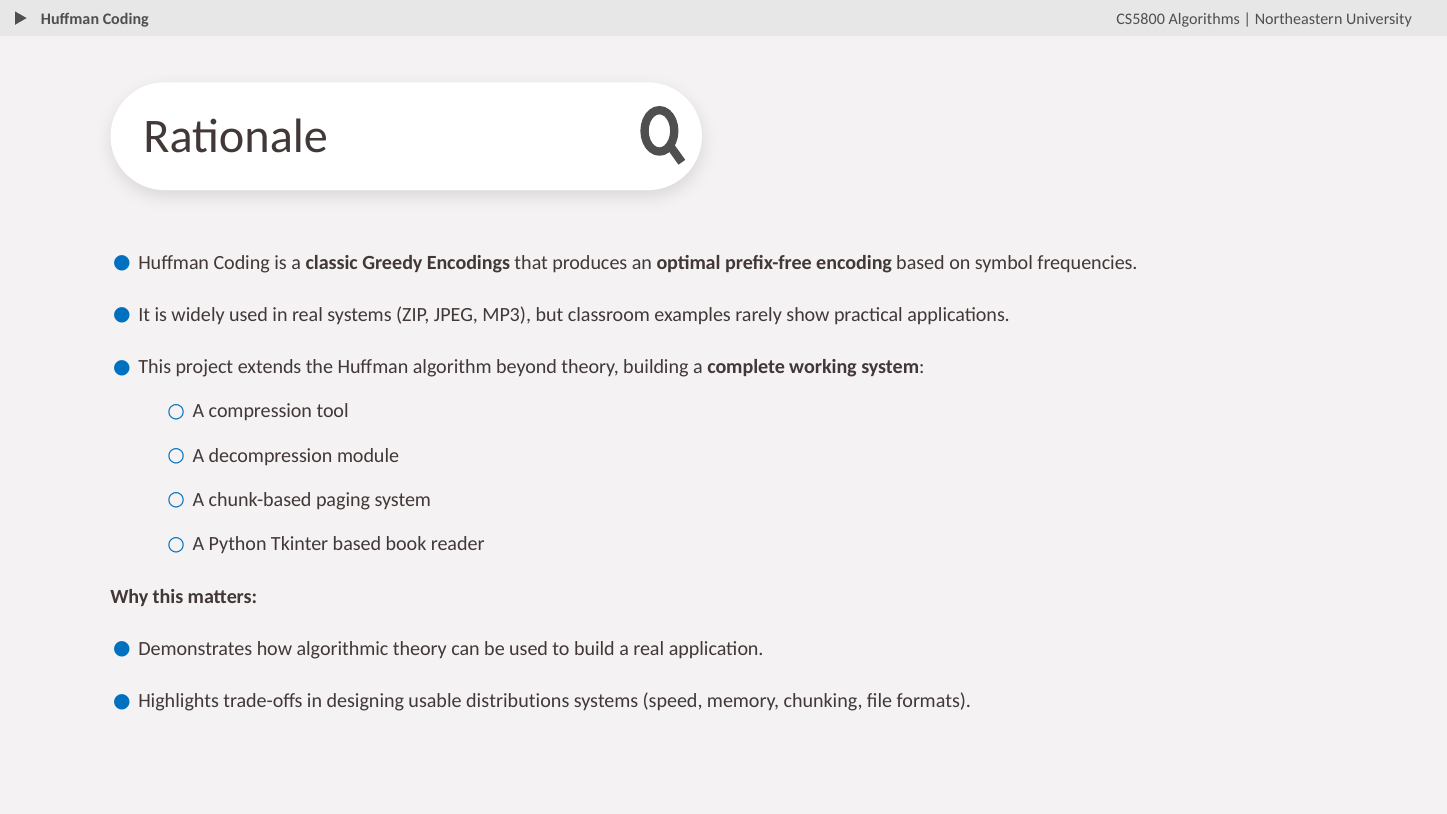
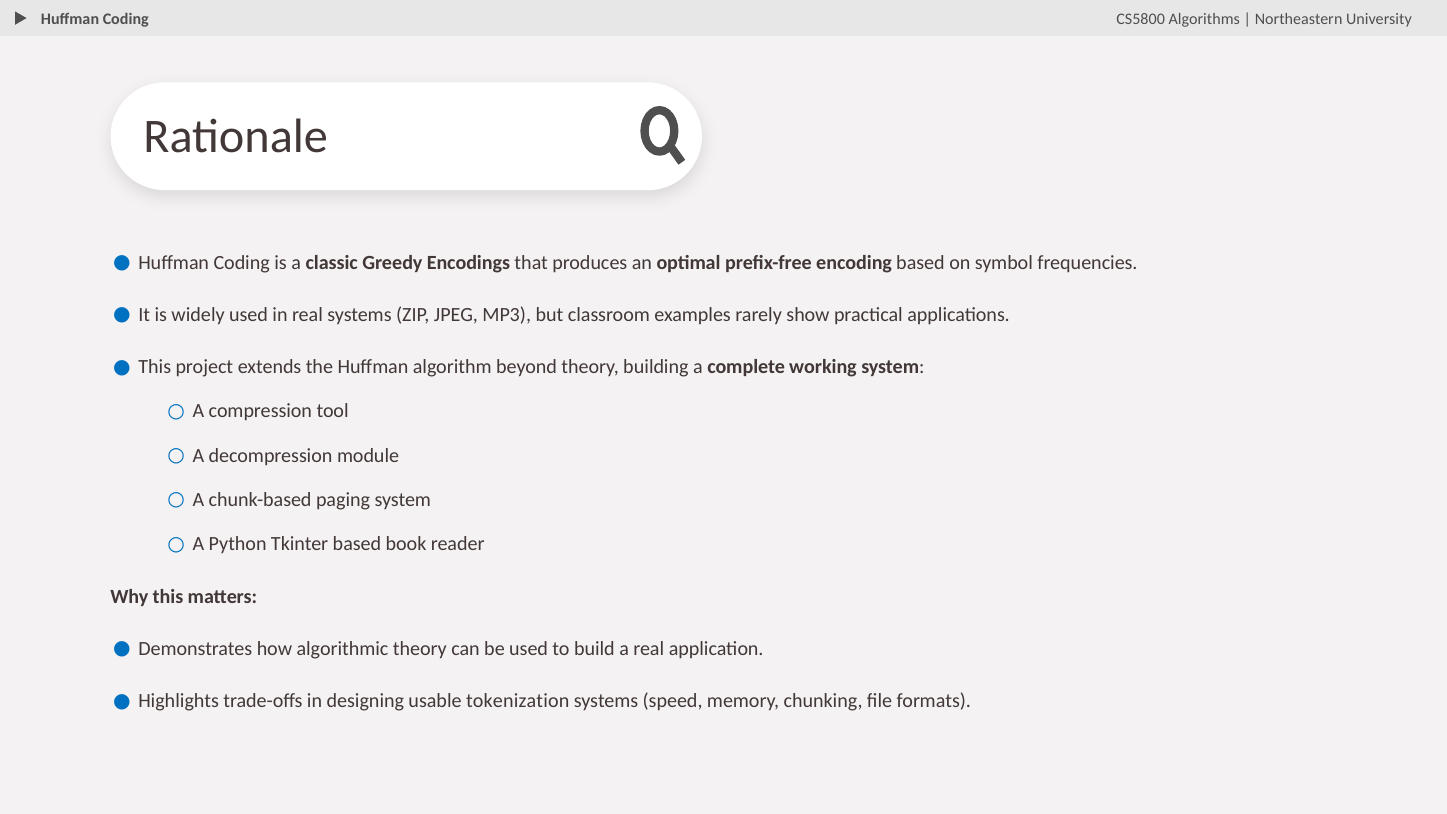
distributions: distributions -> tokenization
